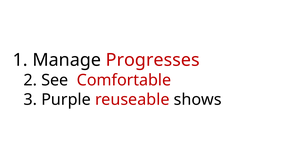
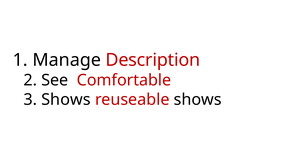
Progresses: Progresses -> Description
3 Purple: Purple -> Shows
